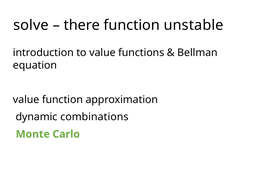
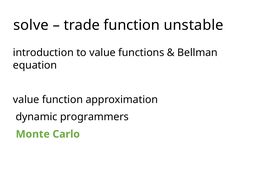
there: there -> trade
combinations: combinations -> programmers
